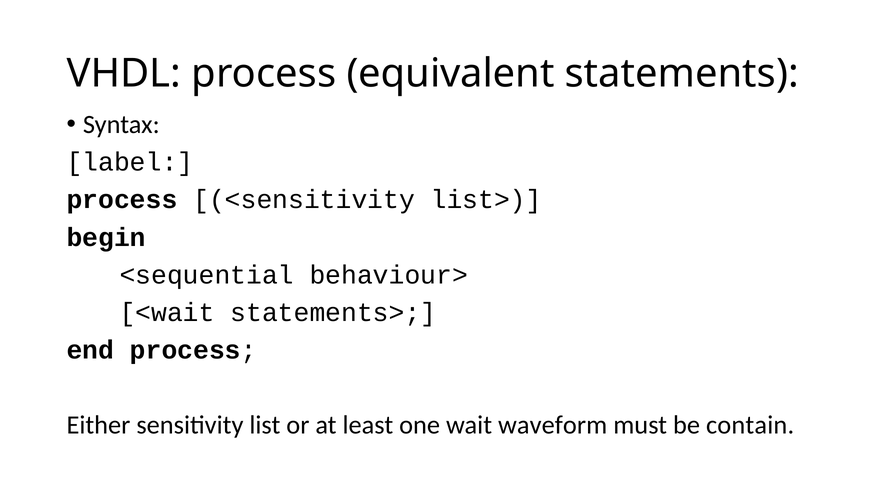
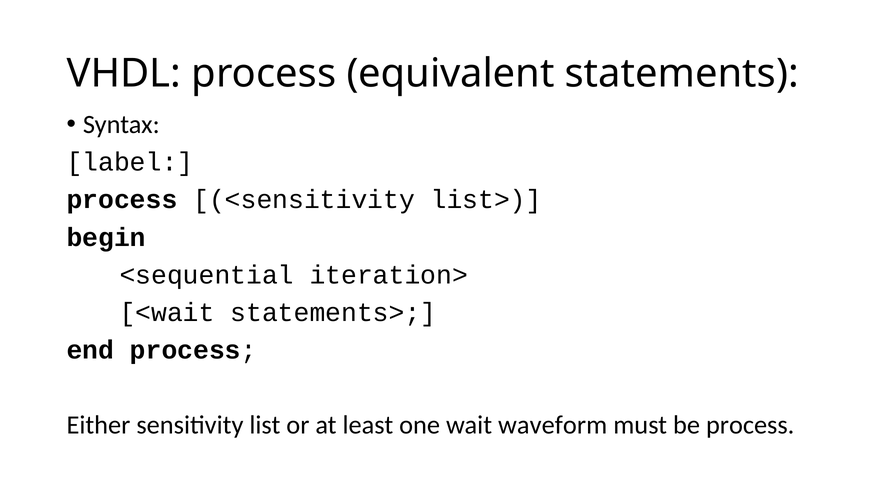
behaviour>: behaviour> -> iteration>
be contain: contain -> process
